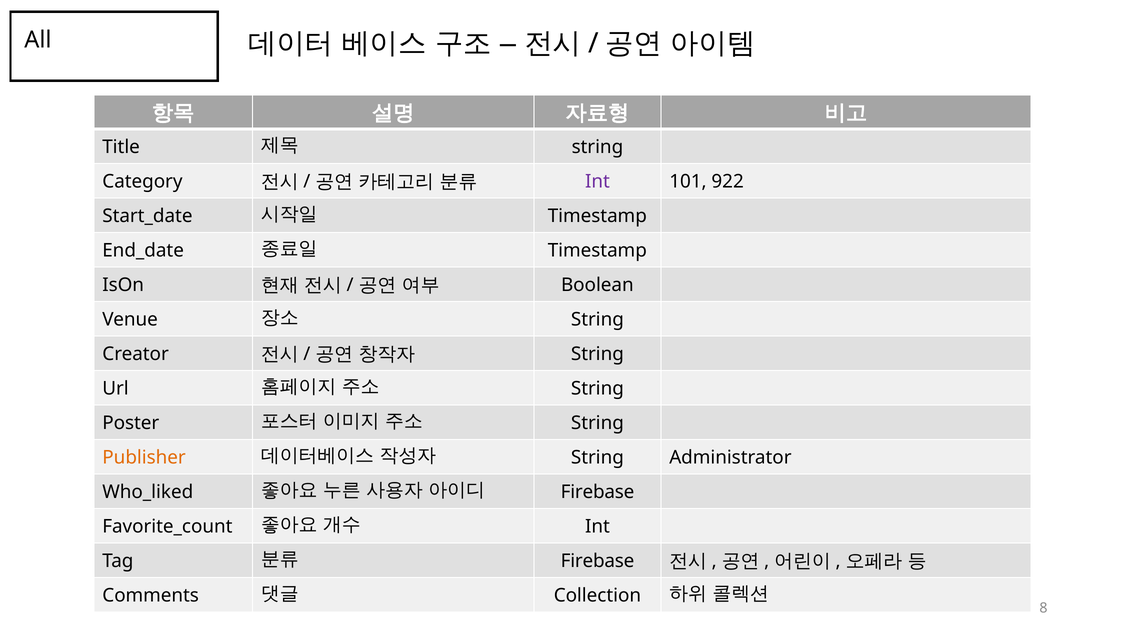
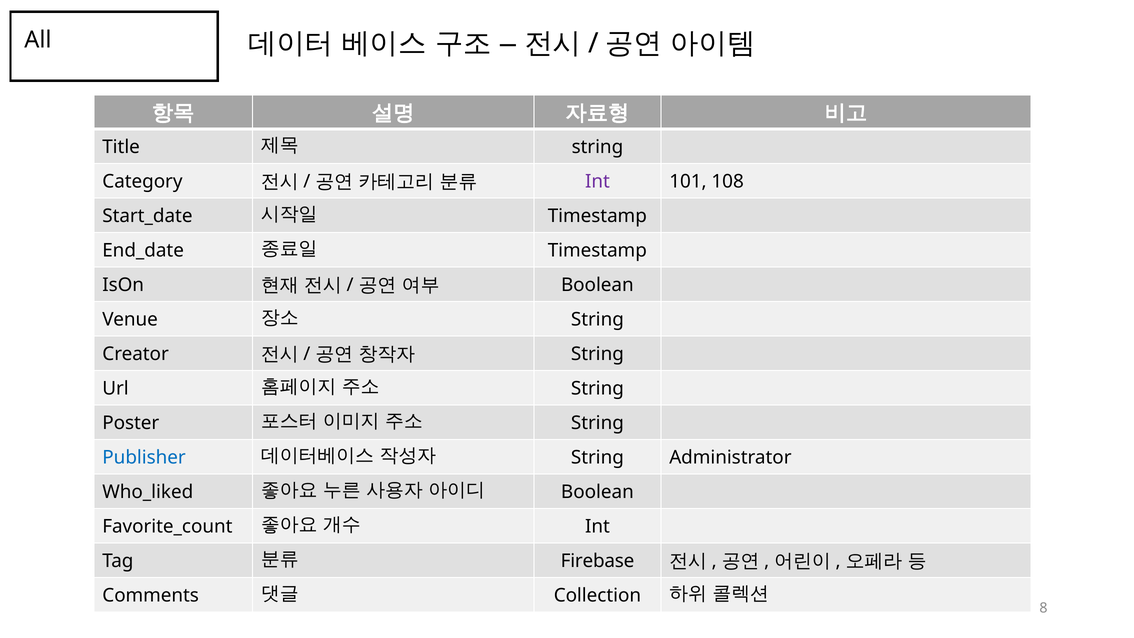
922: 922 -> 108
Publisher colour: orange -> blue
Firebase at (597, 492): Firebase -> Boolean
